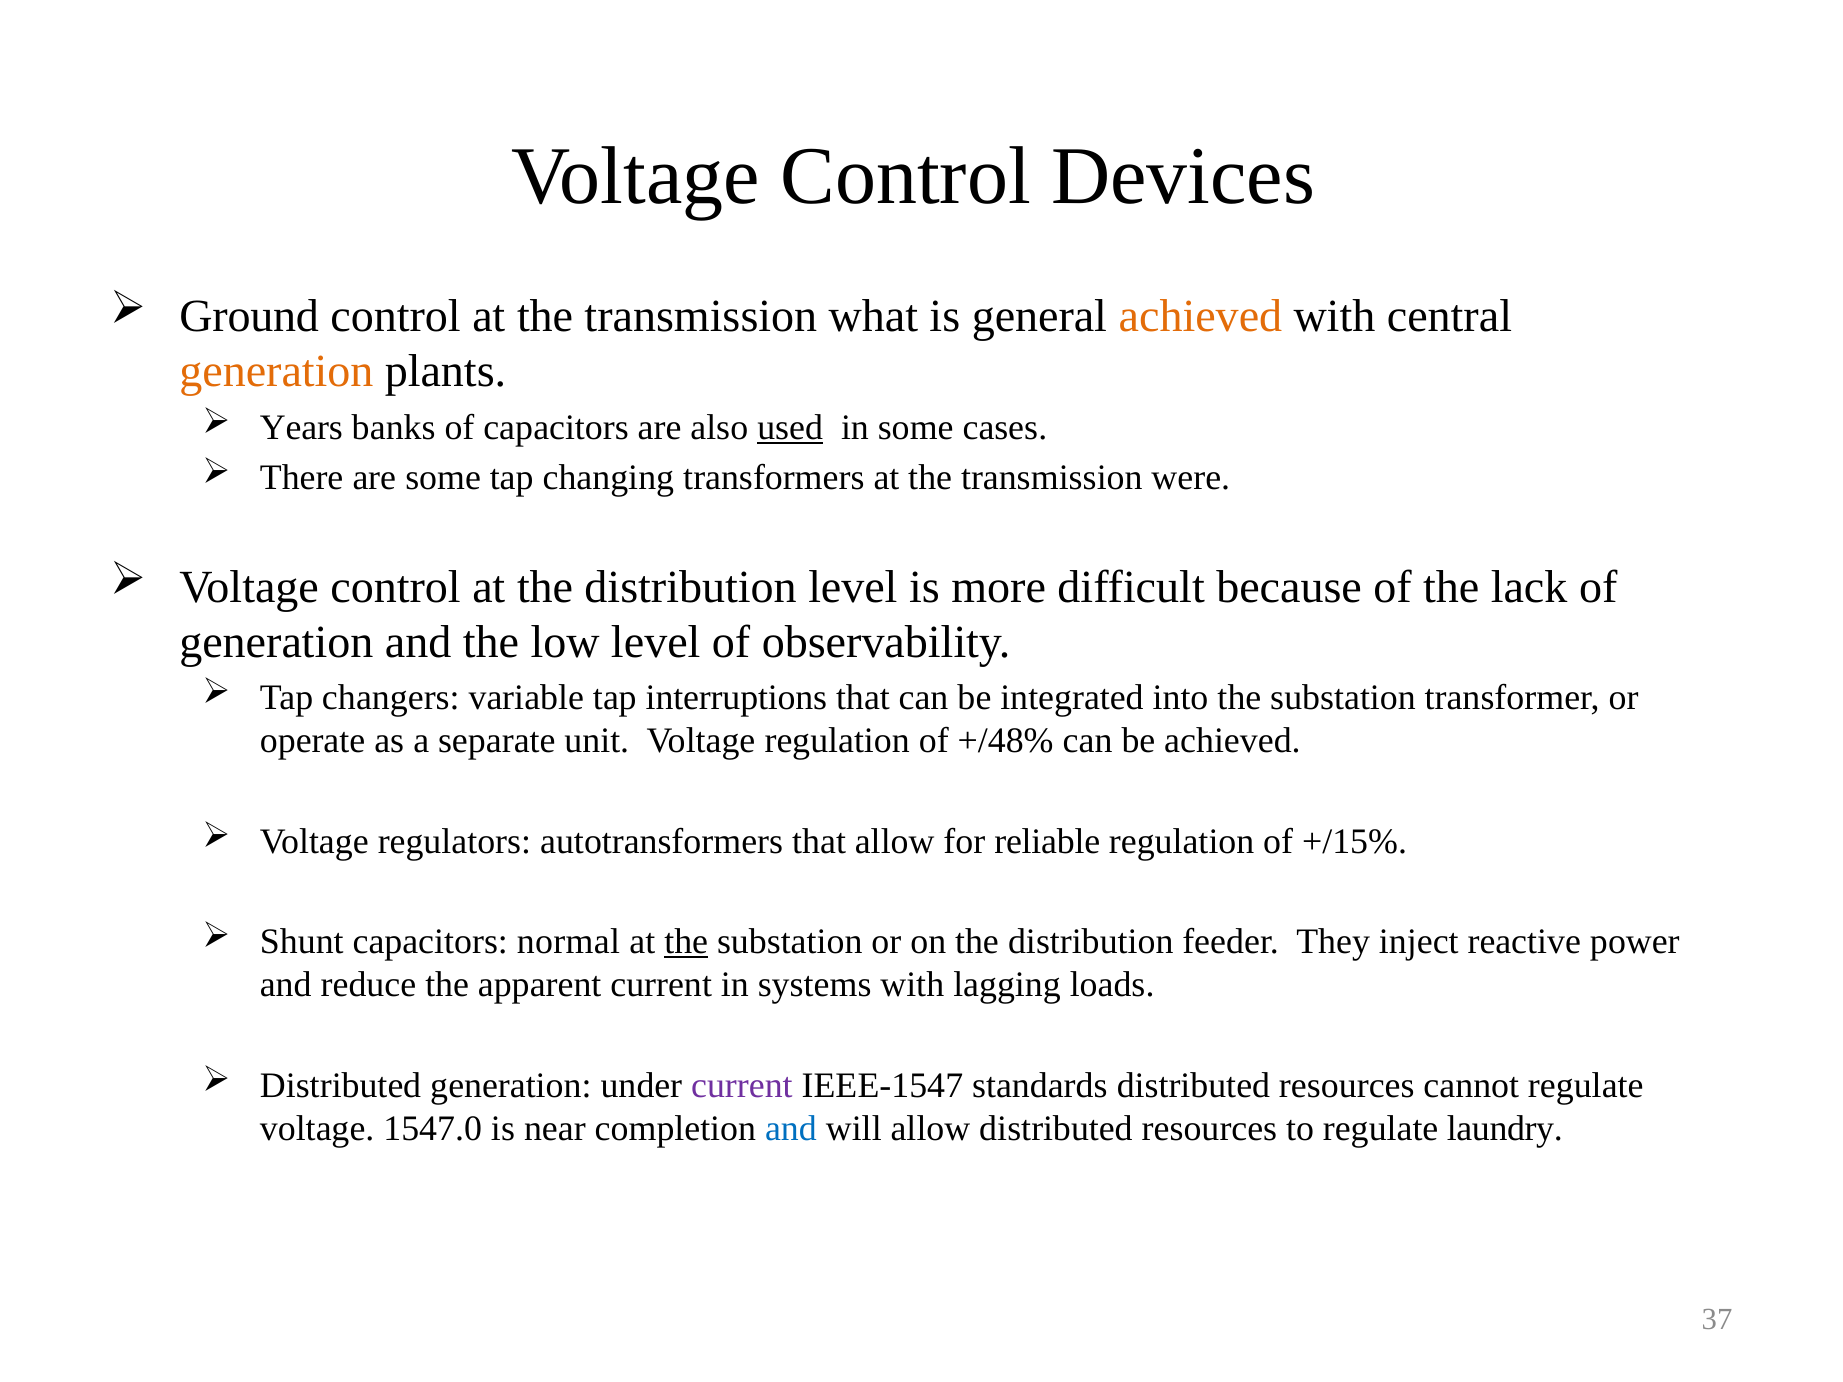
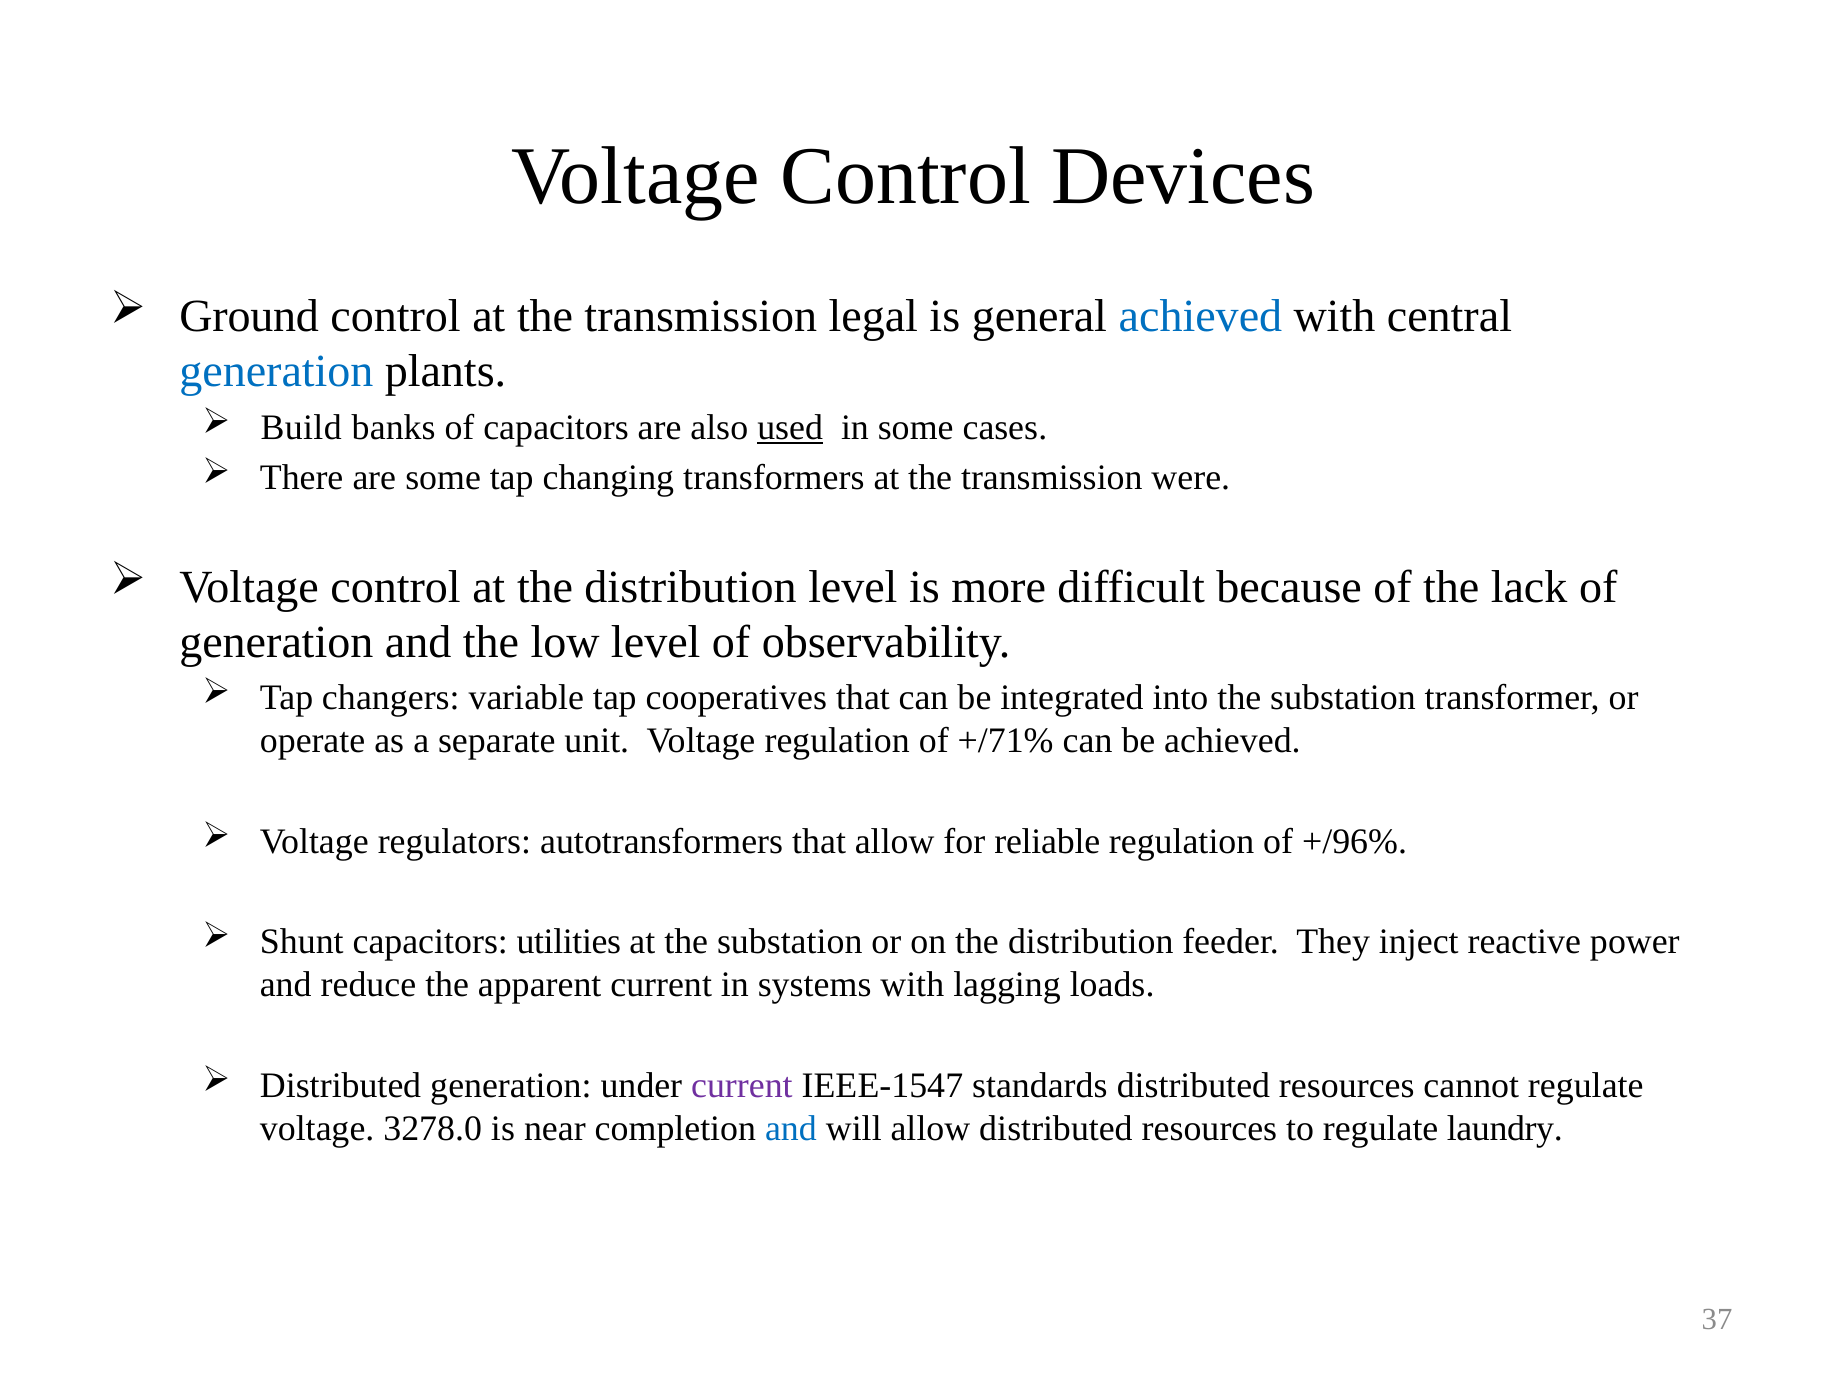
what: what -> legal
achieved at (1200, 316) colour: orange -> blue
generation at (276, 372) colour: orange -> blue
Years: Years -> Build
interruptions: interruptions -> cooperatives
+/48%: +/48% -> +/71%
+/15%: +/15% -> +/96%
normal: normal -> utilities
the at (686, 942) underline: present -> none
1547.0: 1547.0 -> 3278.0
